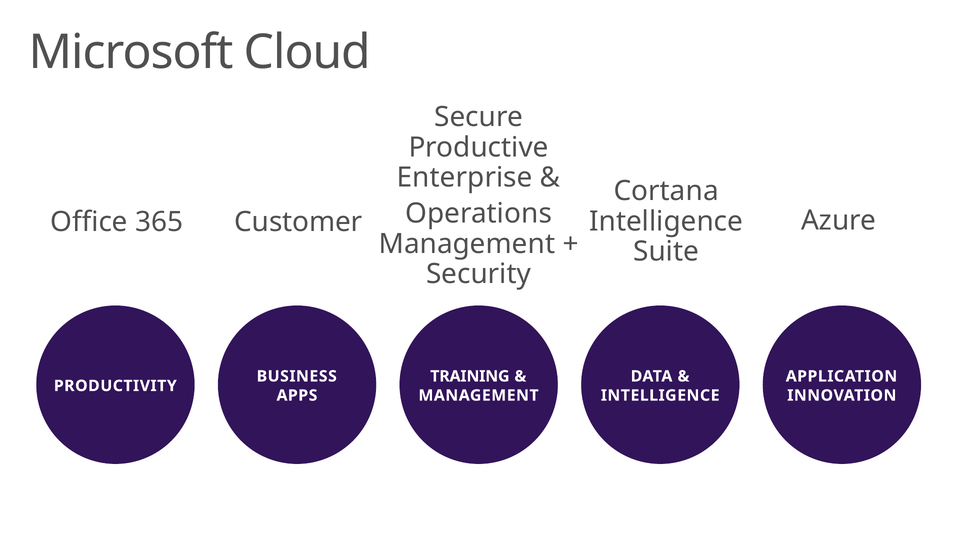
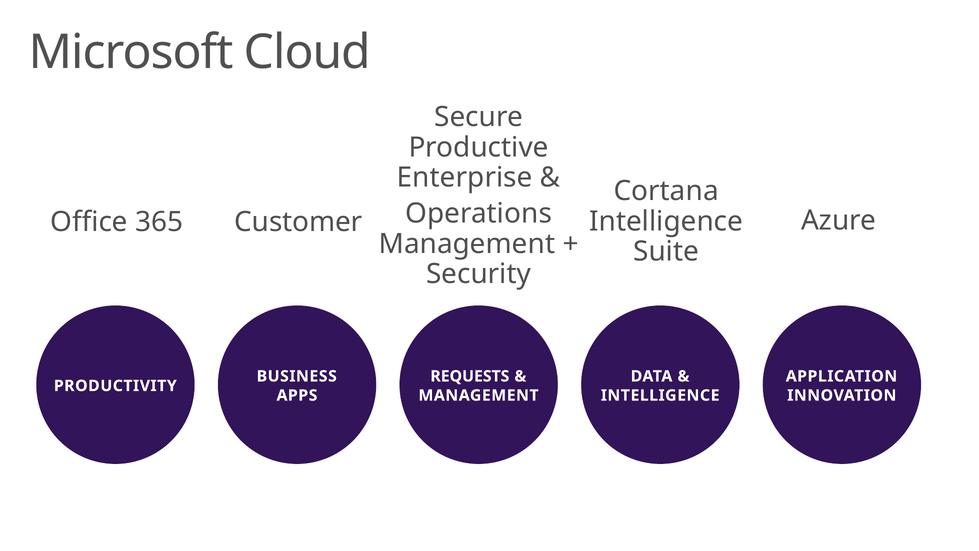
TRAINING: TRAINING -> REQUESTS
